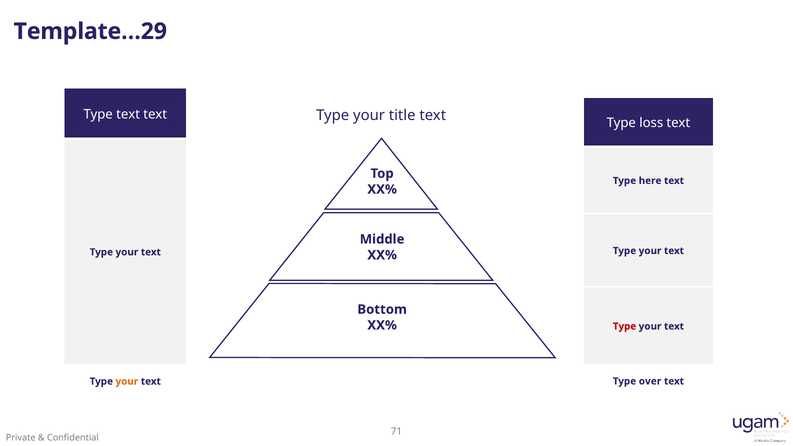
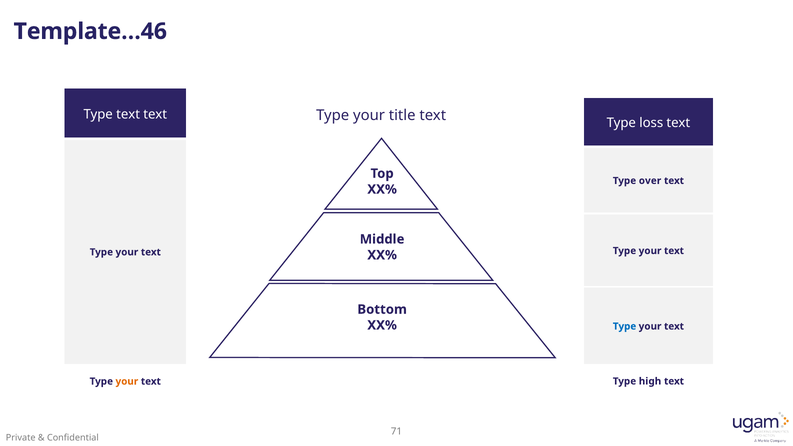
Template…29: Template…29 -> Template…46
here: here -> over
Type at (625, 326) colour: red -> blue
over: over -> high
